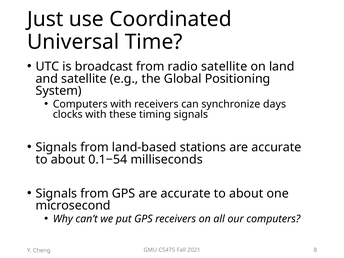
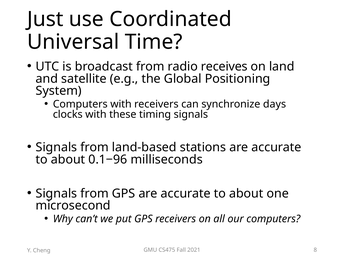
radio satellite: satellite -> receives
0.1−54: 0.1−54 -> 0.1−96
